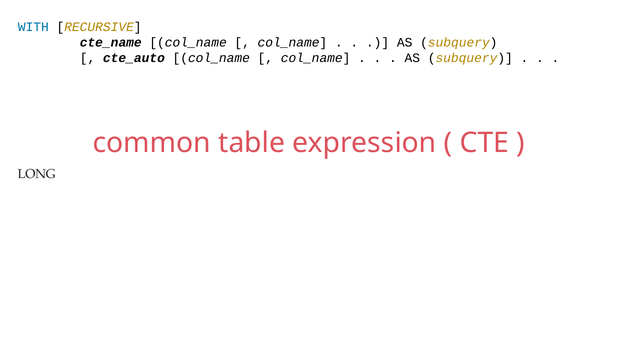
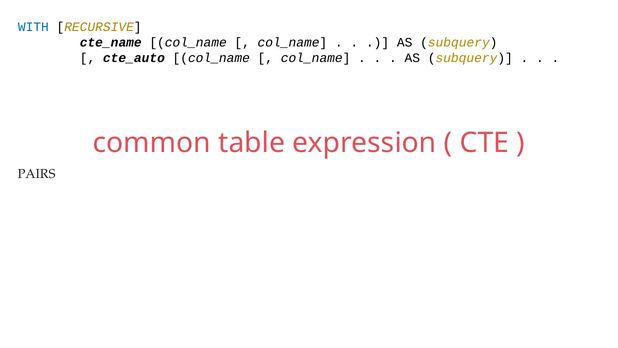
LONG: LONG -> PAIRS
